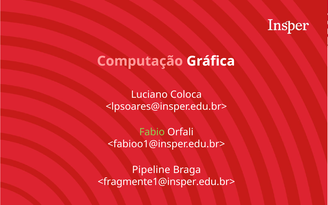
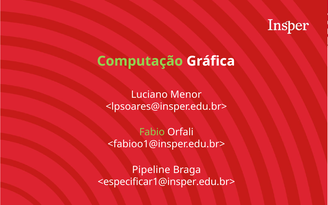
Computação colour: pink -> light green
Coloca: Coloca -> Menor
<fragmente1@insper.edu.br>: <fragmente1@insper.edu.br> -> <especificar1@insper.edu.br>
